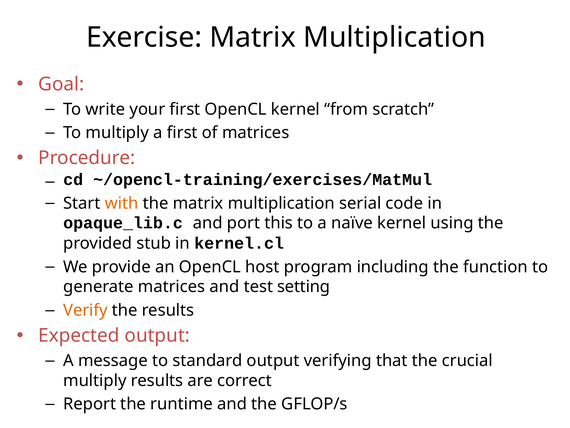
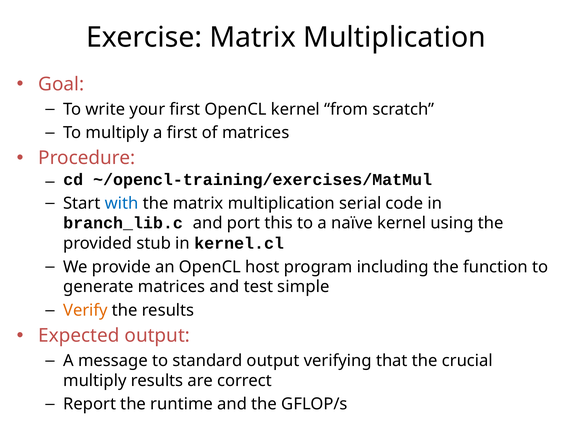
with colour: orange -> blue
opaque_lib.c: opaque_lib.c -> branch_lib.c
setting: setting -> simple
